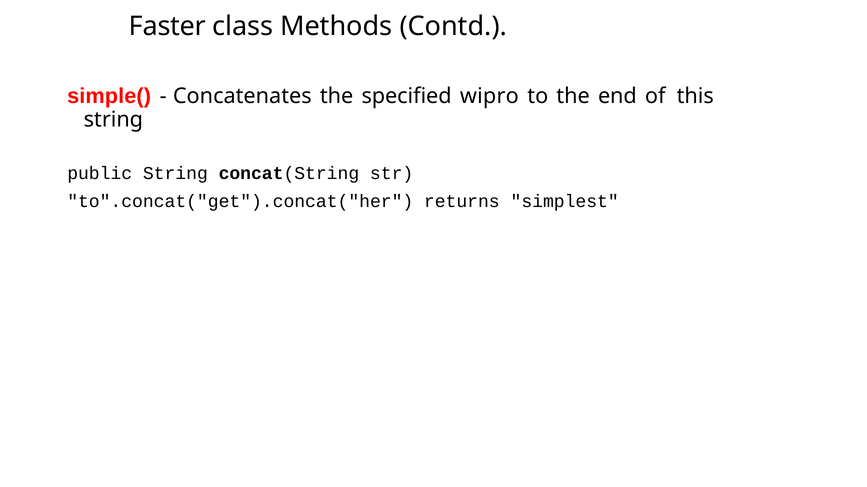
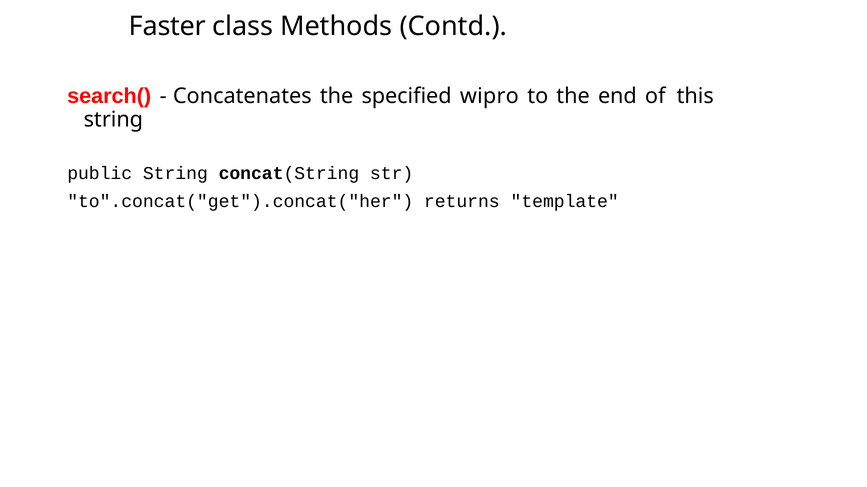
simple(: simple( -> search(
simplest: simplest -> template
